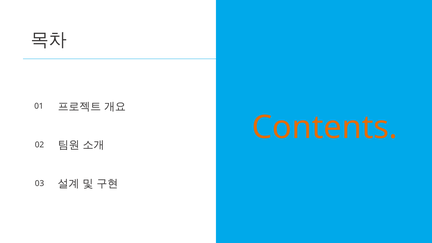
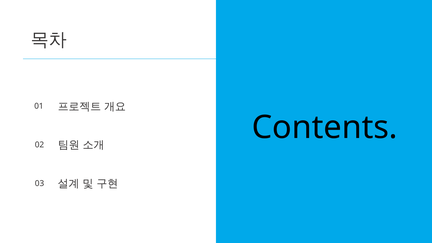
Contents colour: orange -> black
